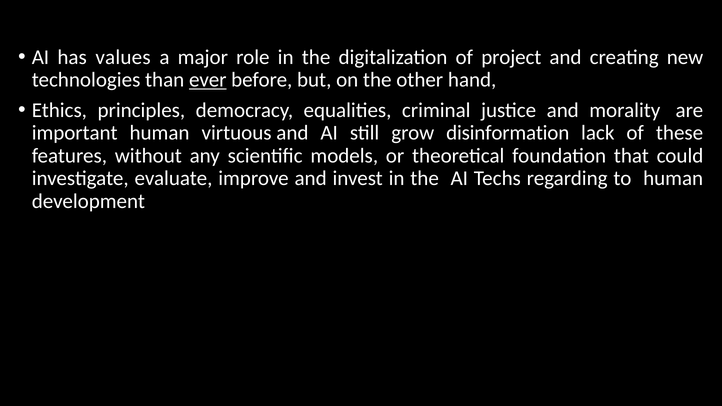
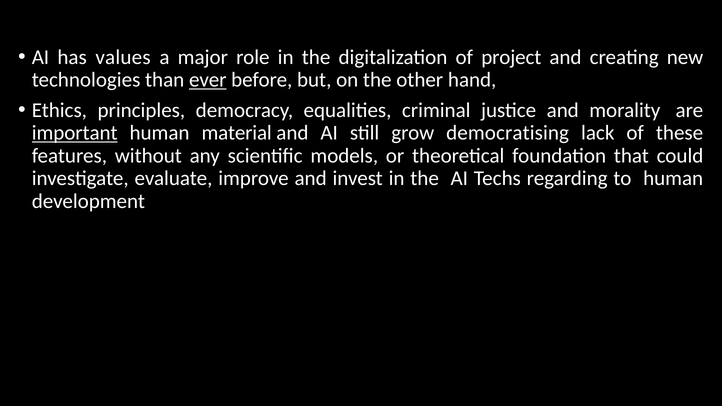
important underline: none -> present
virtuous: virtuous -> material
disinformation: disinformation -> democratising
